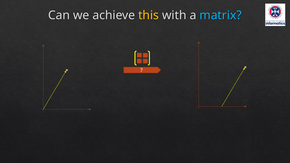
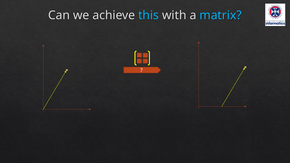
this colour: yellow -> light blue
